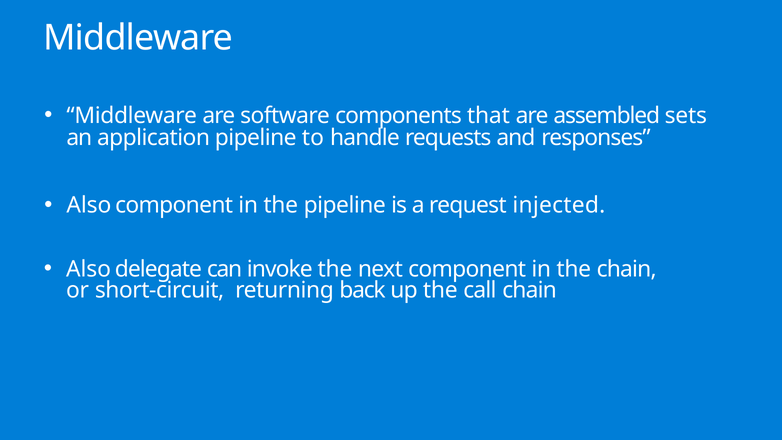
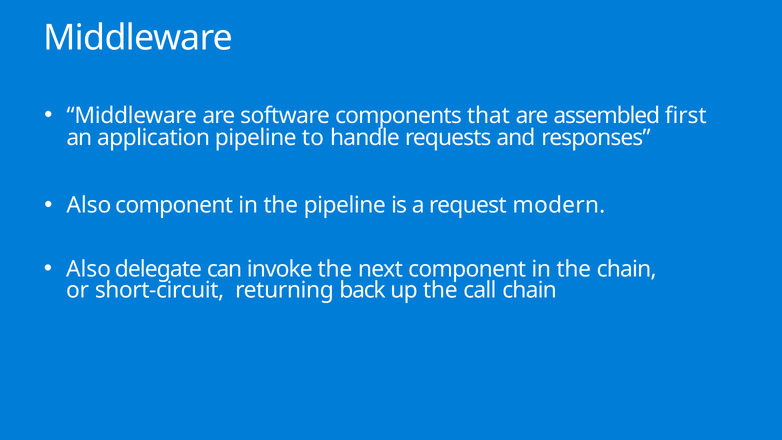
sets: sets -> first
injected: injected -> modern
